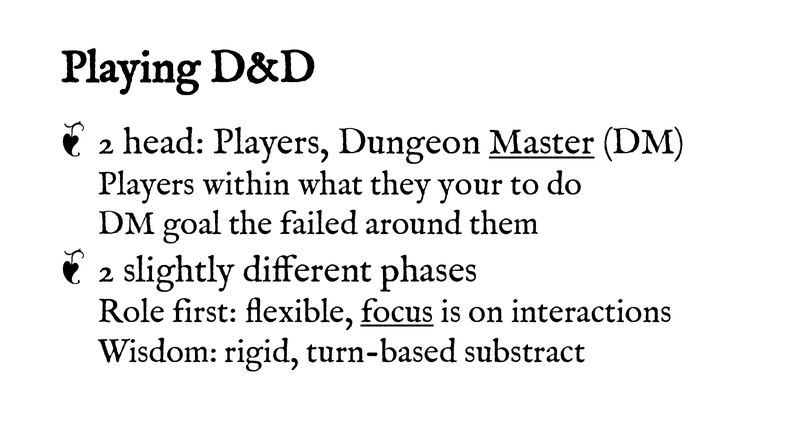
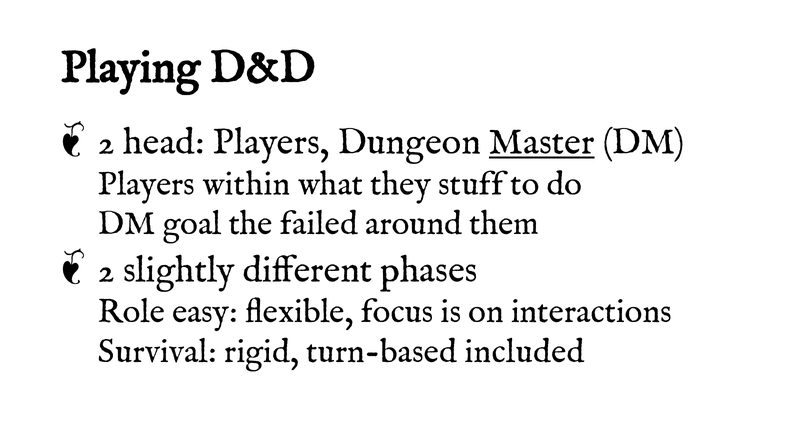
your: your -> stuff
first: first -> easy
focus underline: present -> none
Wisdom: Wisdom -> Survival
substract: substract -> included
